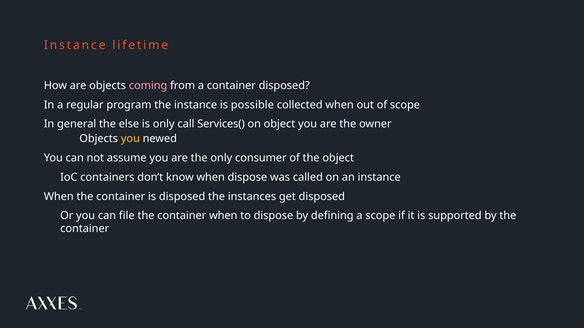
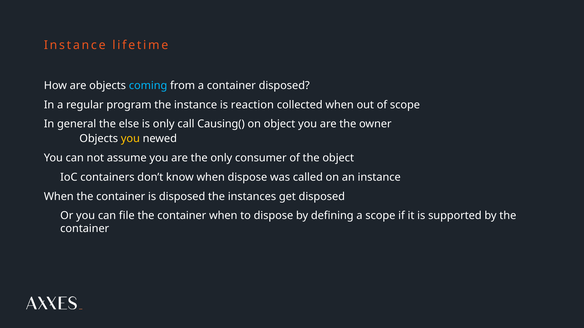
coming colour: pink -> light blue
possible: possible -> reaction
Services(: Services( -> Causing(
